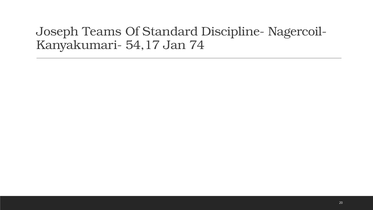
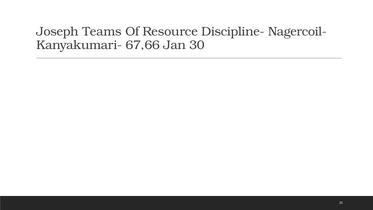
Standard: Standard -> Resource
54,17: 54,17 -> 67,66
74: 74 -> 30
